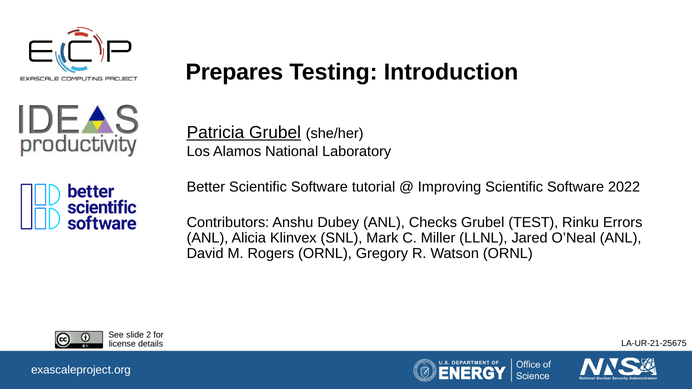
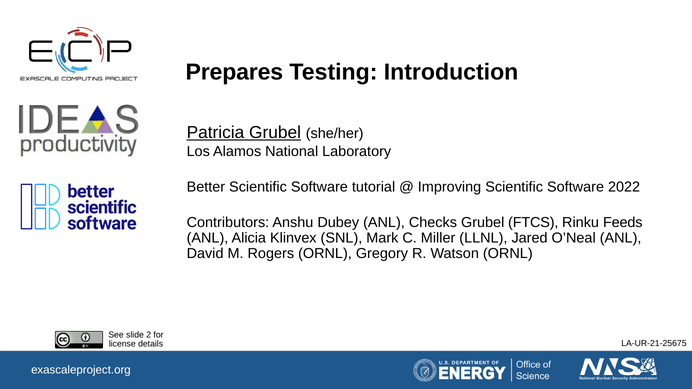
TEST: TEST -> FTCS
Errors: Errors -> Feeds
